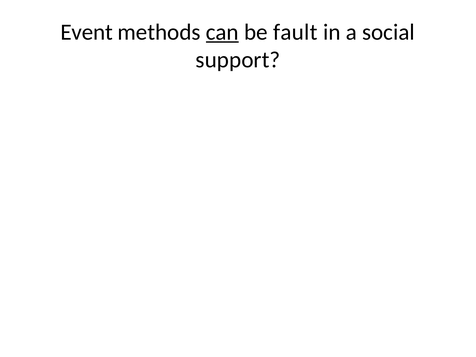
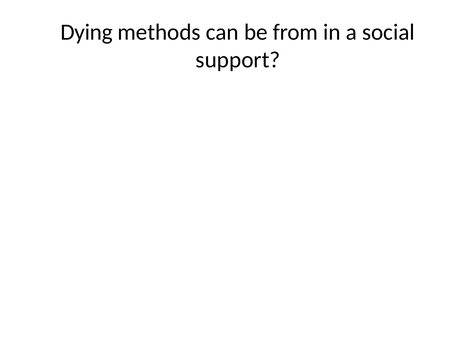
Event: Event -> Dying
can underline: present -> none
fault: fault -> from
